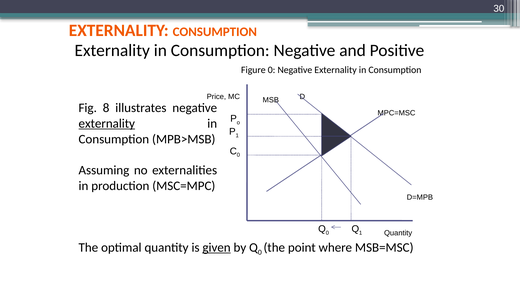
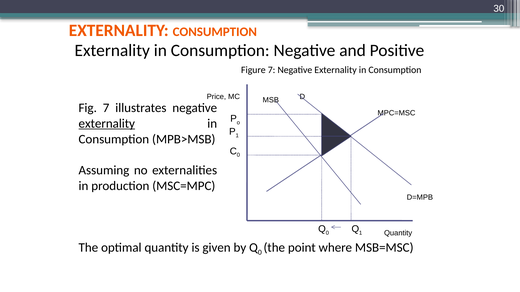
Figure 0: 0 -> 7
Fig 8: 8 -> 7
given underline: present -> none
